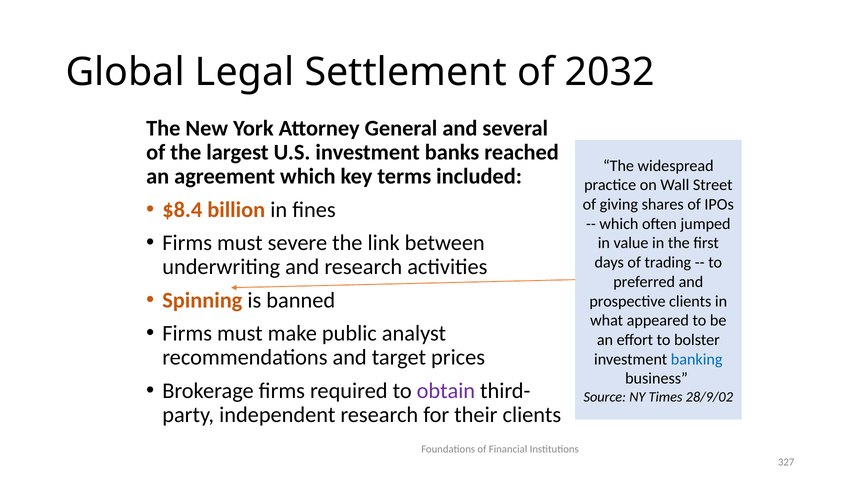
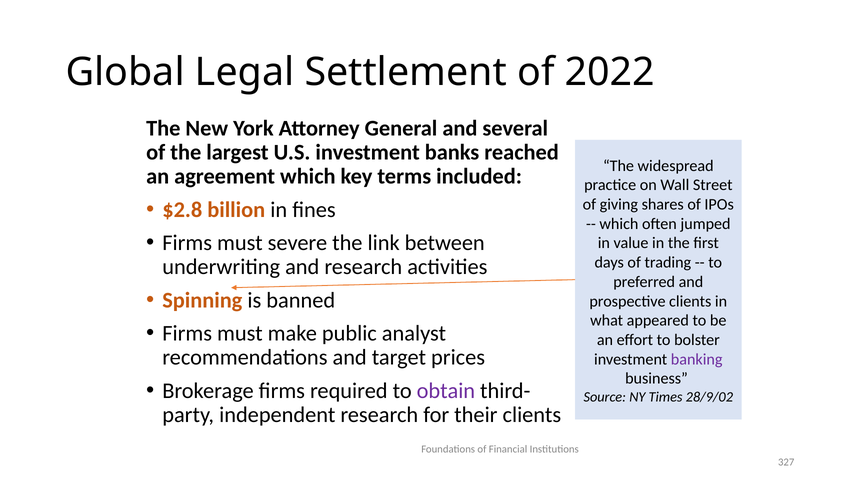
2032: 2032 -> 2022
$8.4: $8.4 -> $2.8
banking colour: blue -> purple
